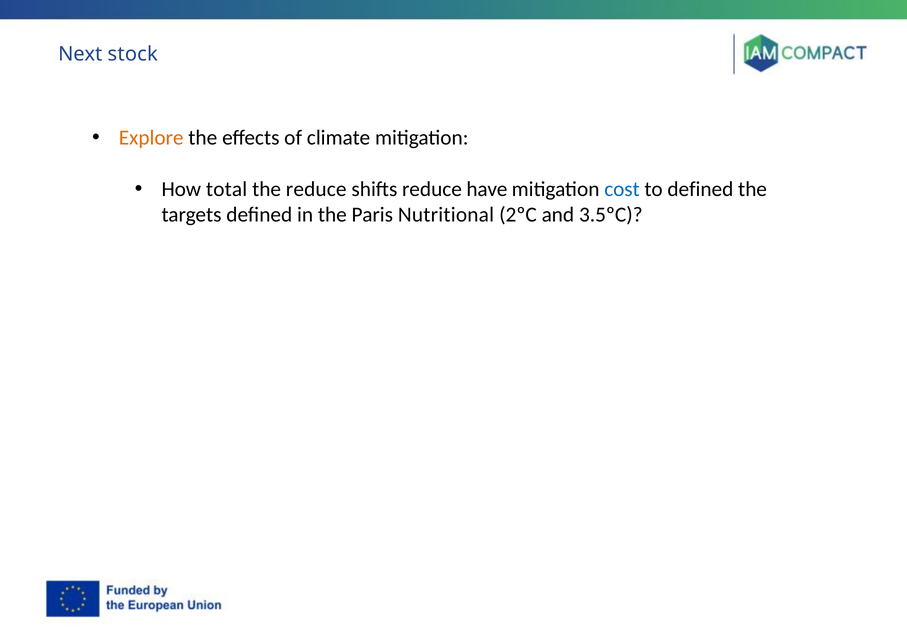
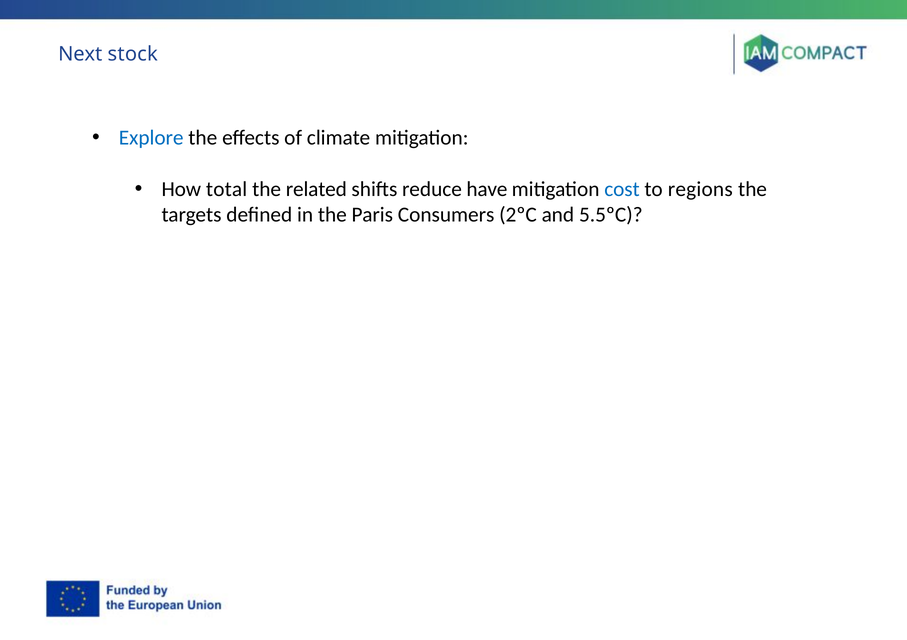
Explore colour: orange -> blue
the reduce: reduce -> related
to defined: defined -> regions
Nutritional: Nutritional -> Consumers
3.5ºC: 3.5ºC -> 5.5ºC
